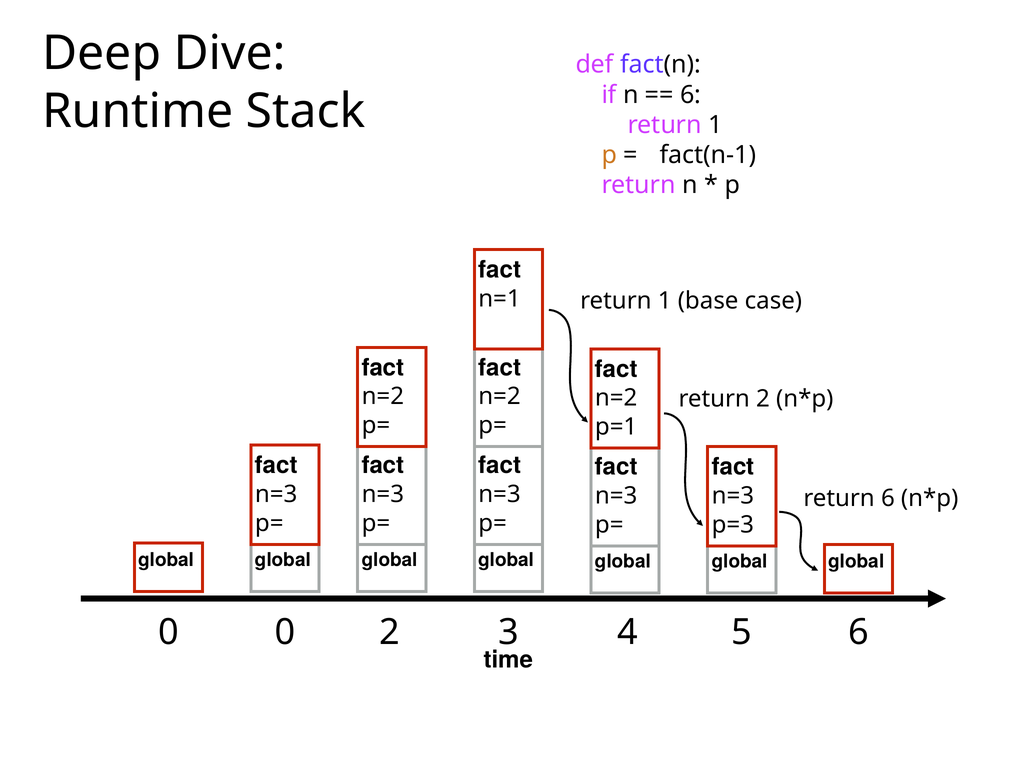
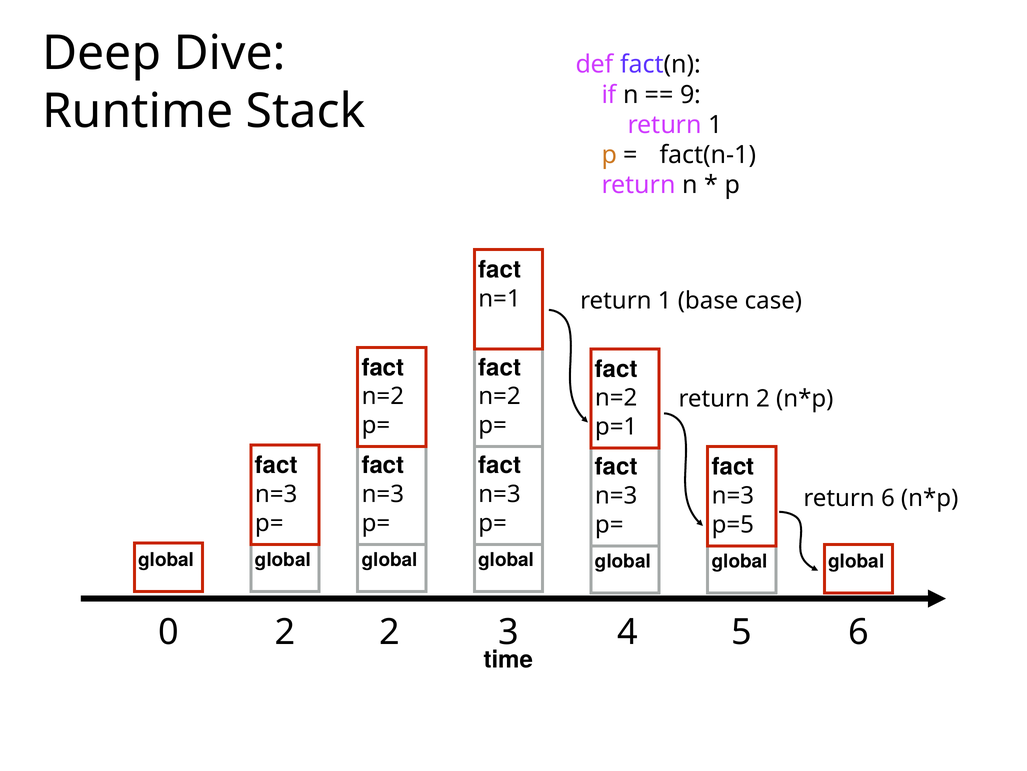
6 at (691, 95): 6 -> 9
p=3: p=3 -> p=5
0 0: 0 -> 2
